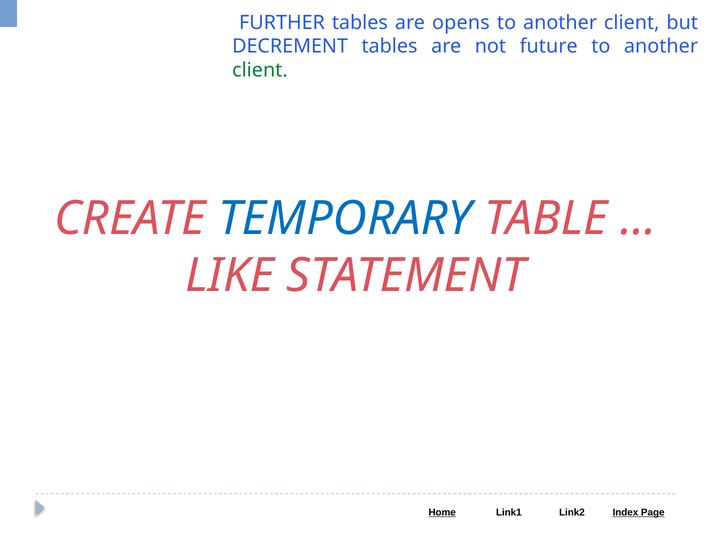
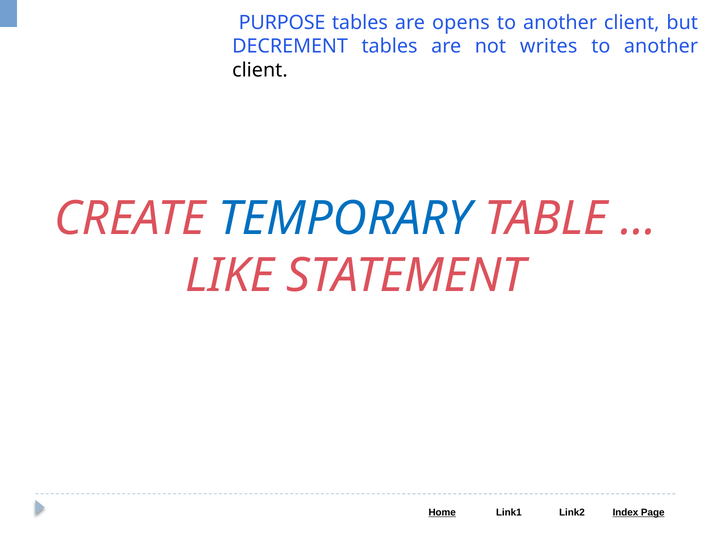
FURTHER: FURTHER -> PURPOSE
future: future -> writes
client at (260, 70) colour: green -> black
